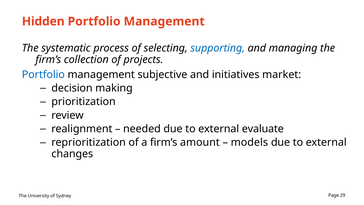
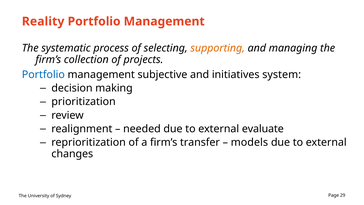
Hidden: Hidden -> Reality
supporting colour: blue -> orange
market: market -> system
amount: amount -> transfer
